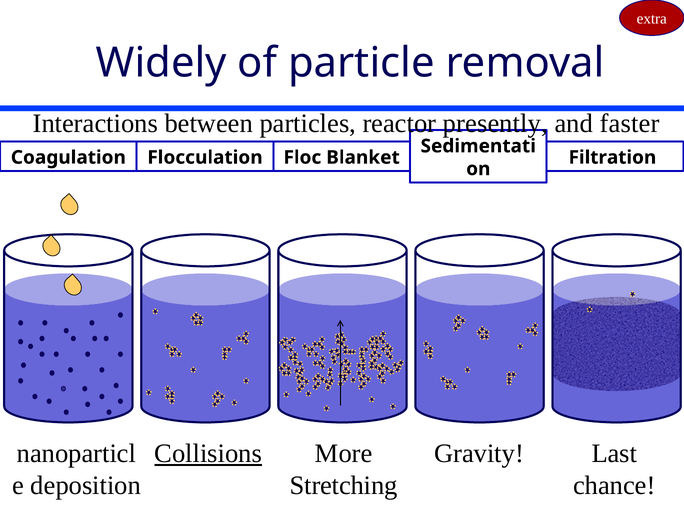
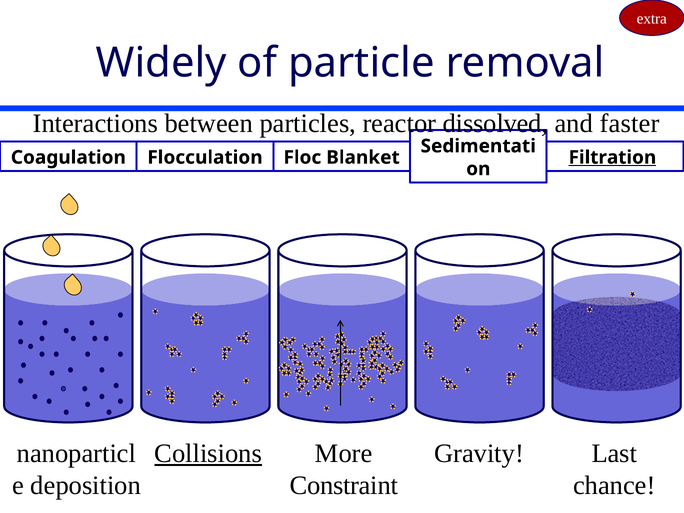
presently: presently -> dissolved
Filtration underline: none -> present
Stretching: Stretching -> Constraint
